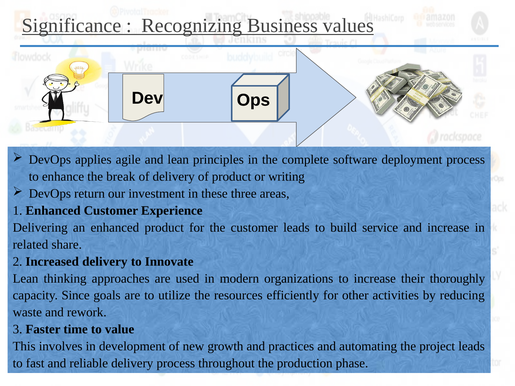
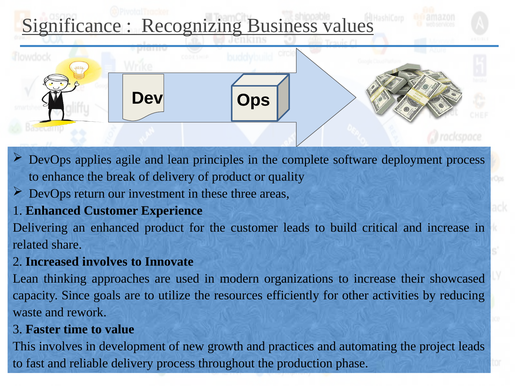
writing: writing -> quality
service: service -> critical
Increased delivery: delivery -> involves
thoroughly: thoroughly -> showcased
